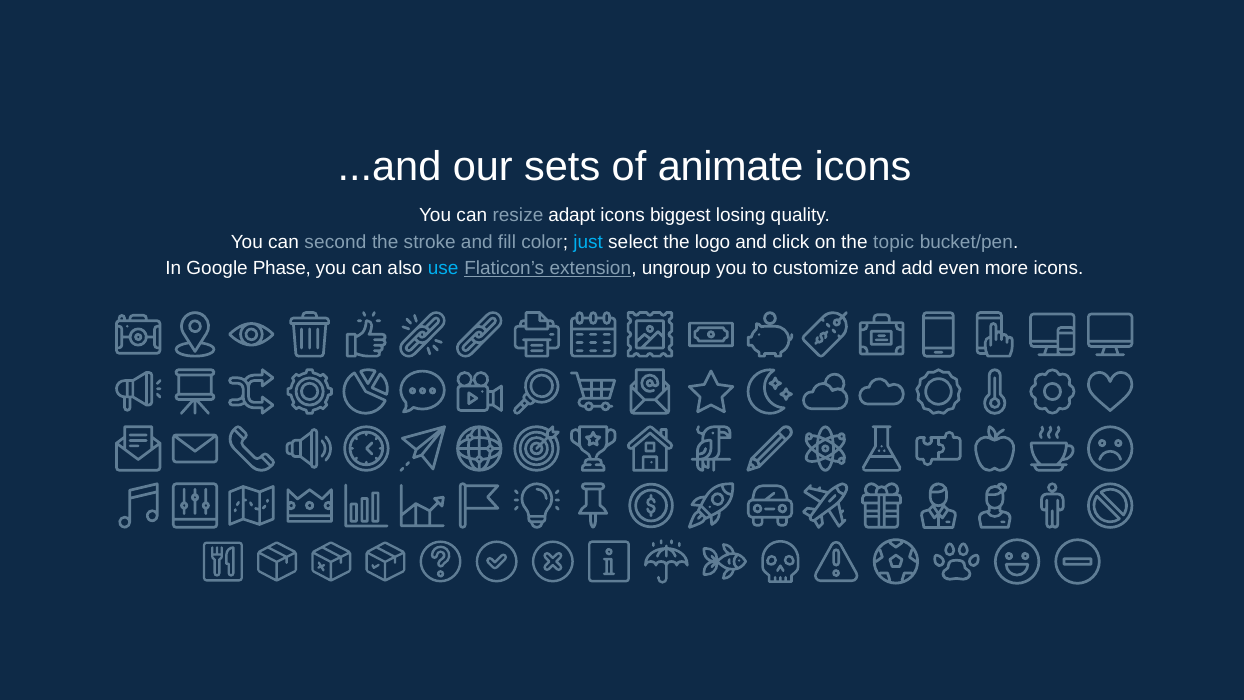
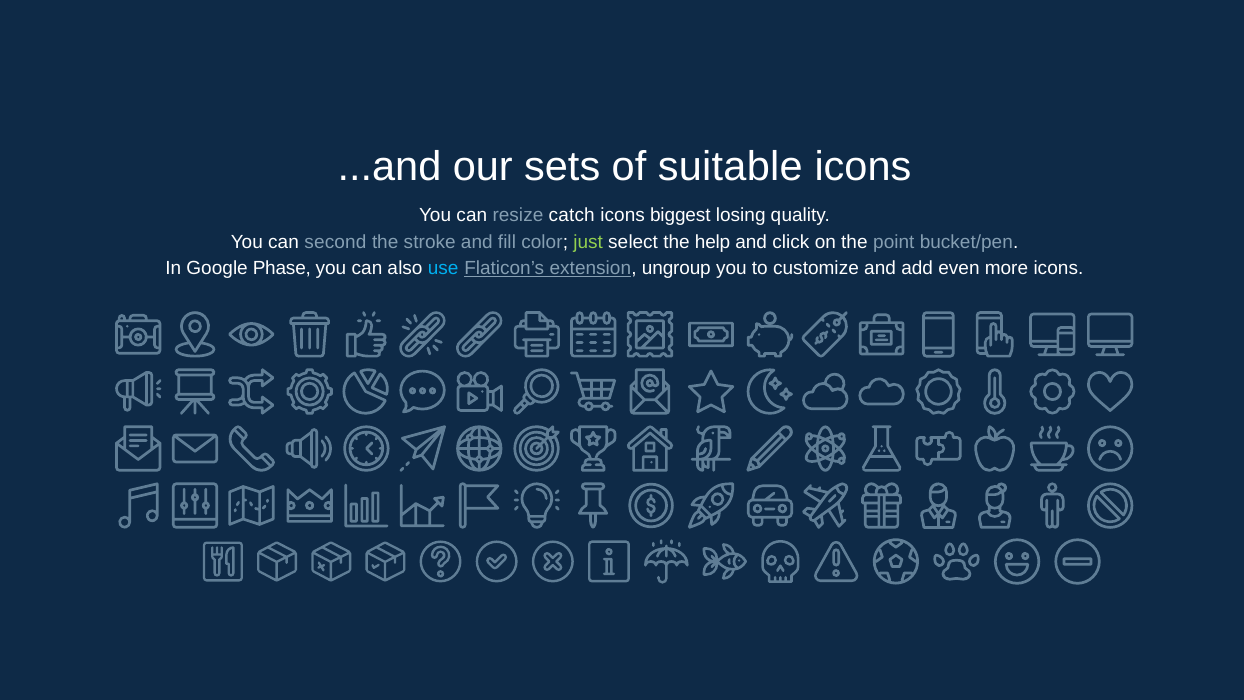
animate: animate -> suitable
adapt: adapt -> catch
just colour: light blue -> light green
logo: logo -> help
topic: topic -> point
